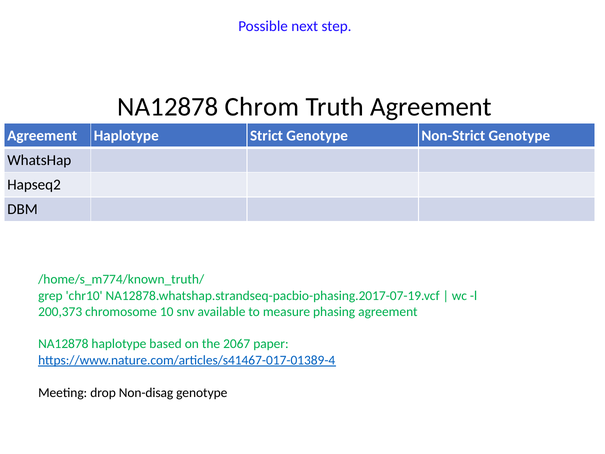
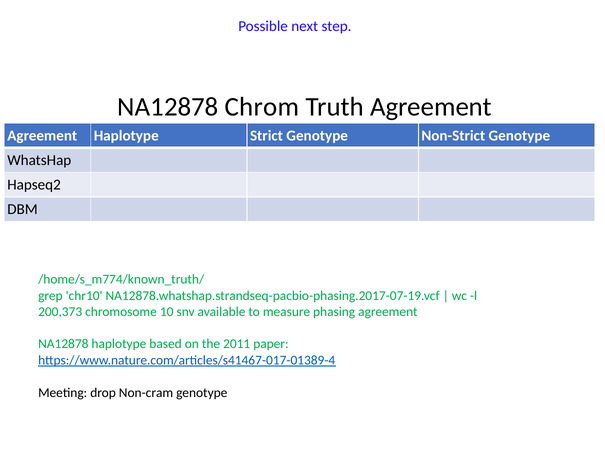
2067: 2067 -> 2011
Non-disag: Non-disag -> Non-cram
